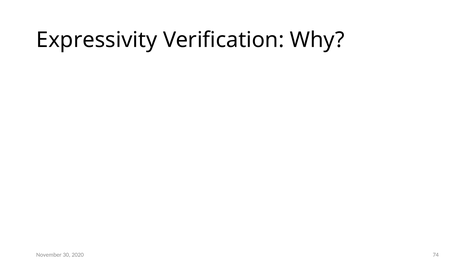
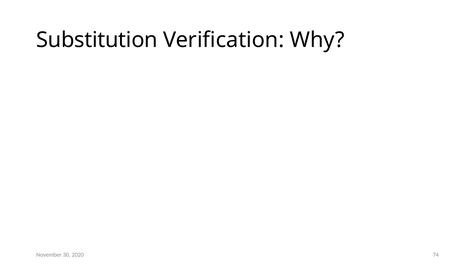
Expressivity: Expressivity -> Substitution
